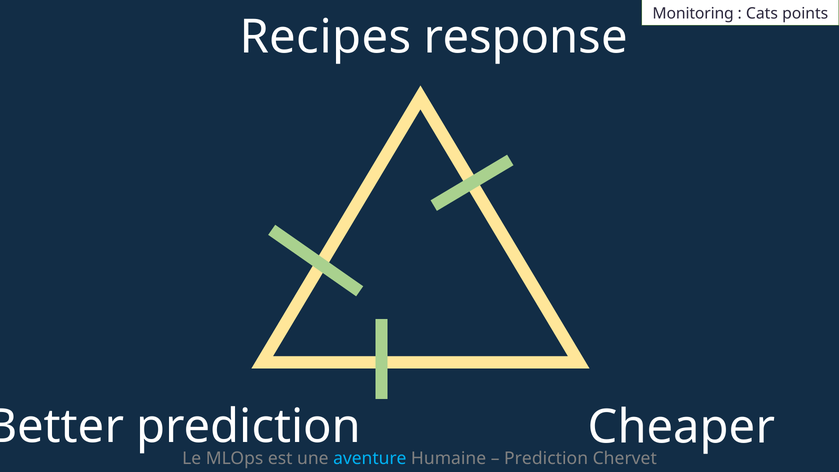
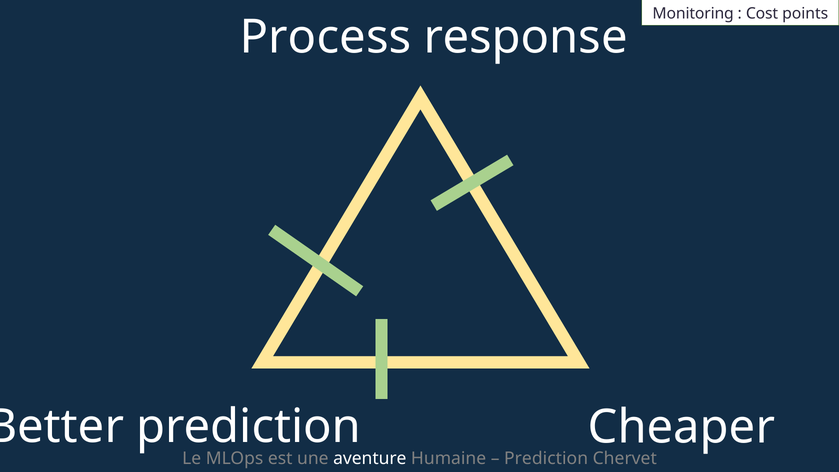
Cats: Cats -> Cost
Recipes: Recipes -> Process
aventure colour: light blue -> white
